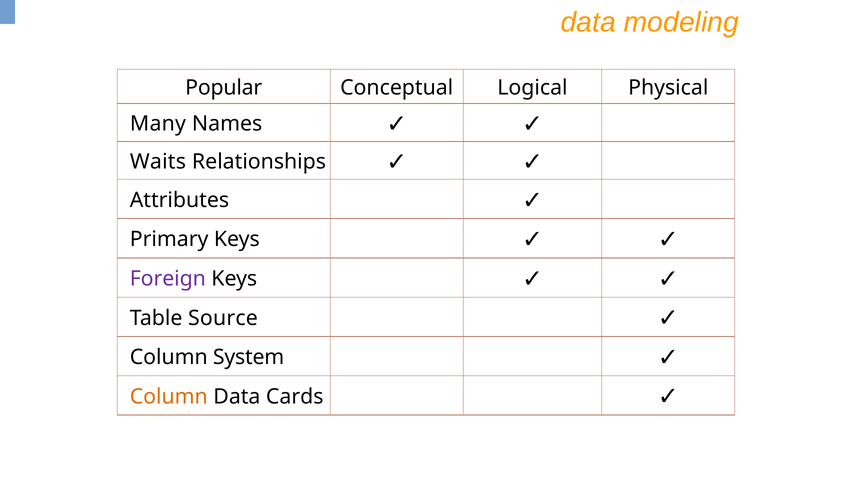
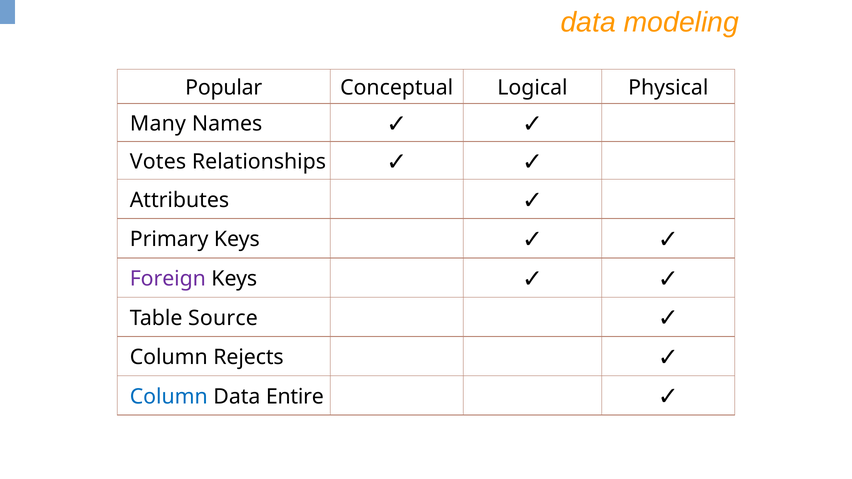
Waits: Waits -> Votes
System: System -> Rejects
Column at (169, 397) colour: orange -> blue
Cards: Cards -> Entire
